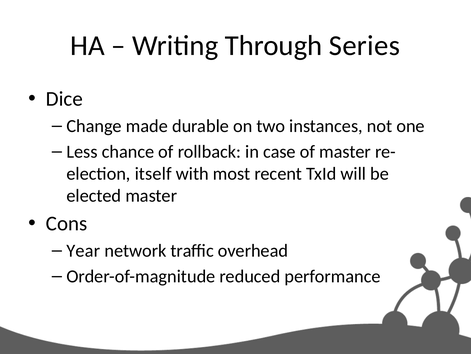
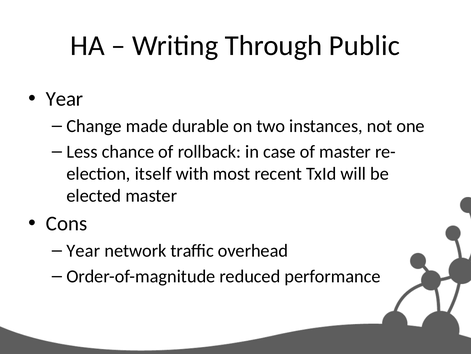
Series: Series -> Public
Dice at (64, 99): Dice -> Year
